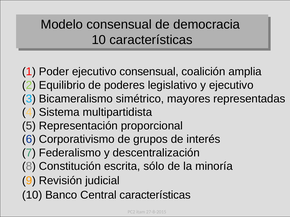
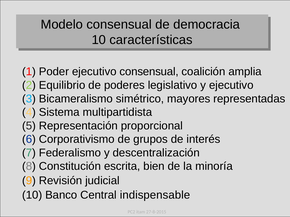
sólo: sólo -> bien
Central características: características -> indispensable
